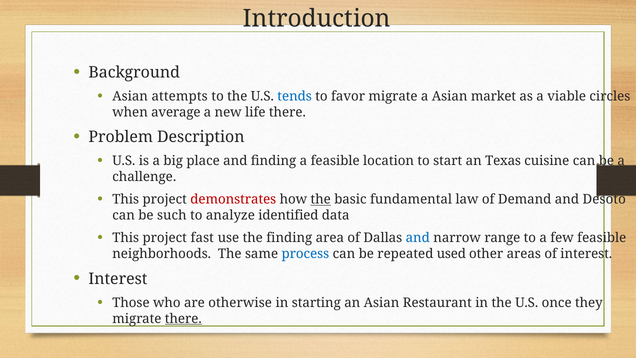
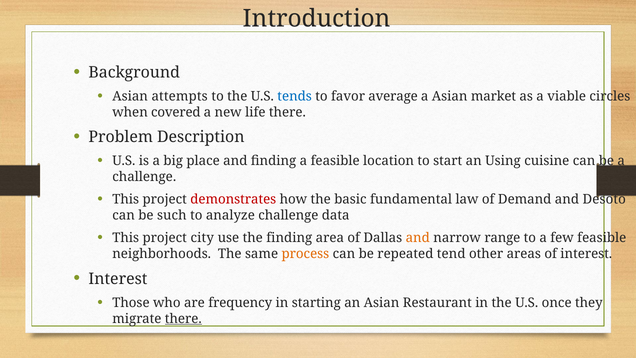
favor migrate: migrate -> average
average: average -> covered
Texas: Texas -> Using
the at (321, 199) underline: present -> none
analyze identified: identified -> challenge
fast: fast -> city
and at (418, 238) colour: blue -> orange
process colour: blue -> orange
used: used -> tend
otherwise: otherwise -> frequency
